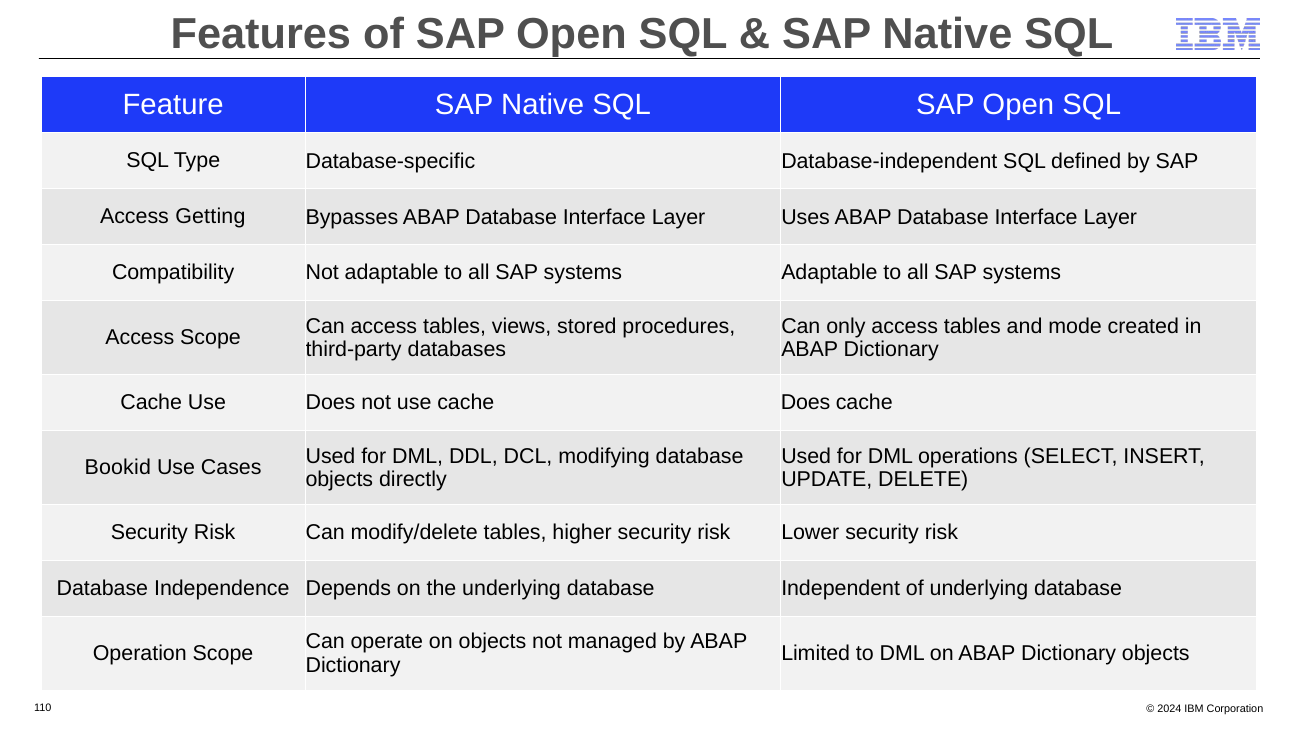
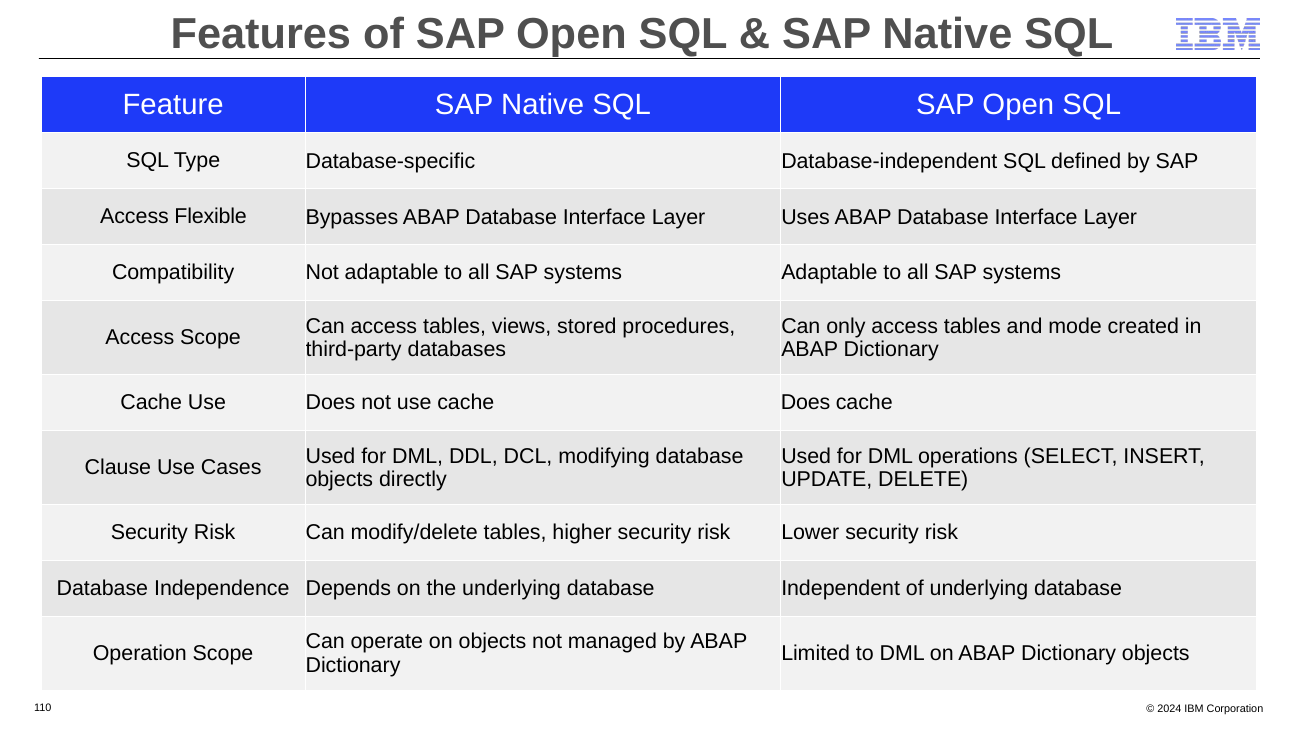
Getting: Getting -> Flexible
Bookid: Bookid -> Clause
